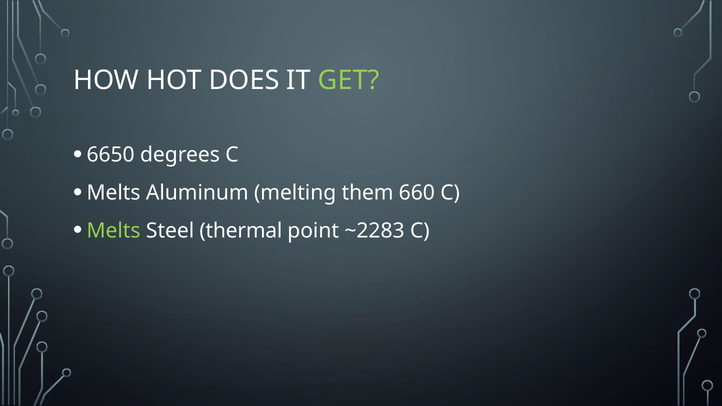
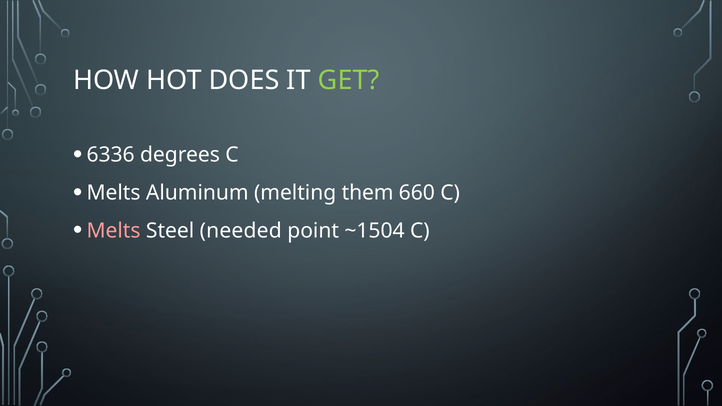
6650: 6650 -> 6336
Melts at (114, 231) colour: light green -> pink
thermal: thermal -> needed
~2283: ~2283 -> ~1504
